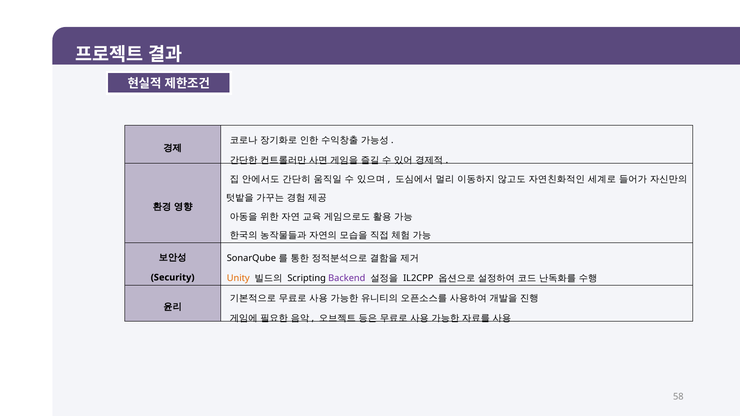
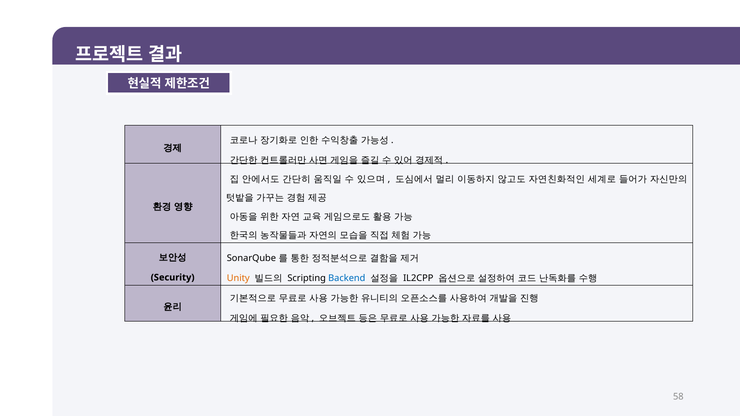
Backend colour: purple -> blue
